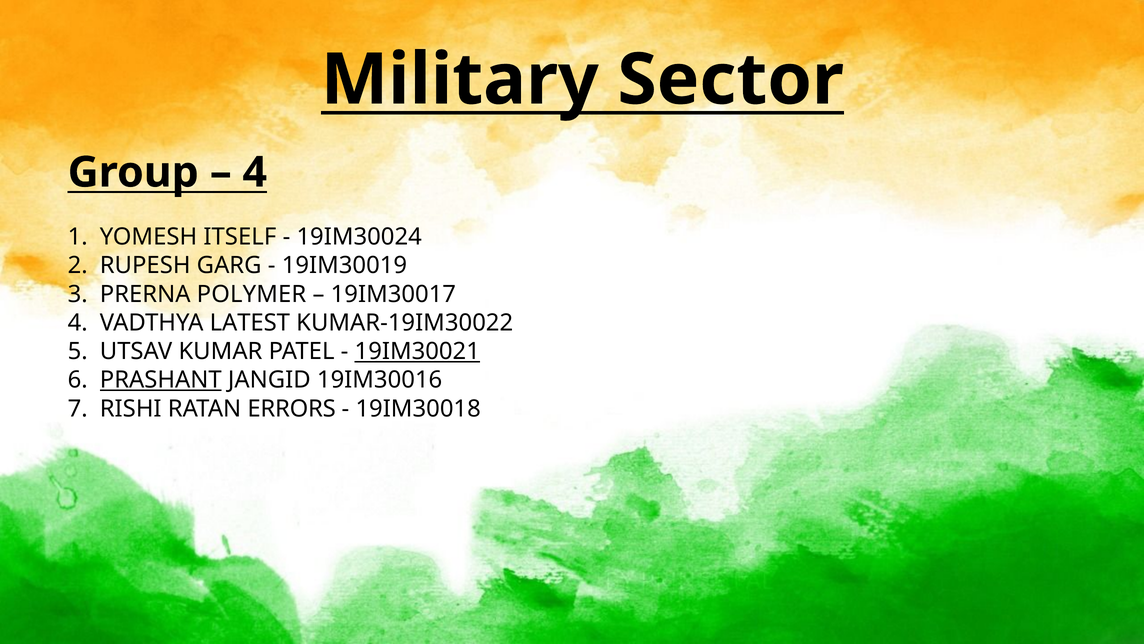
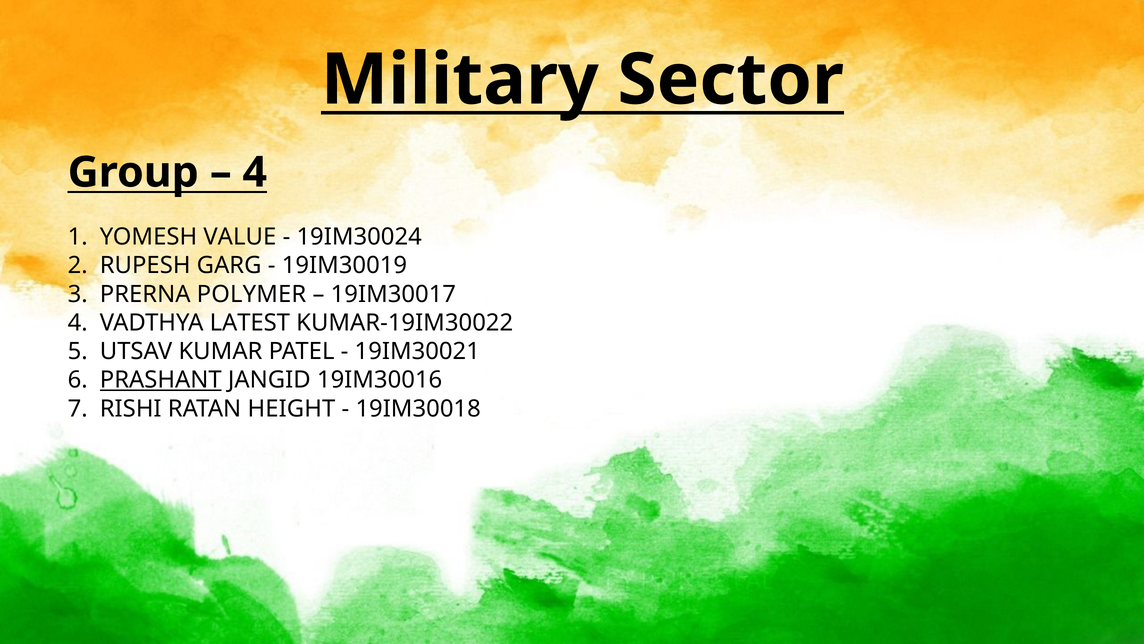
ITSELF: ITSELF -> VALUE
19IM30021 underline: present -> none
ERRORS: ERRORS -> HEIGHT
